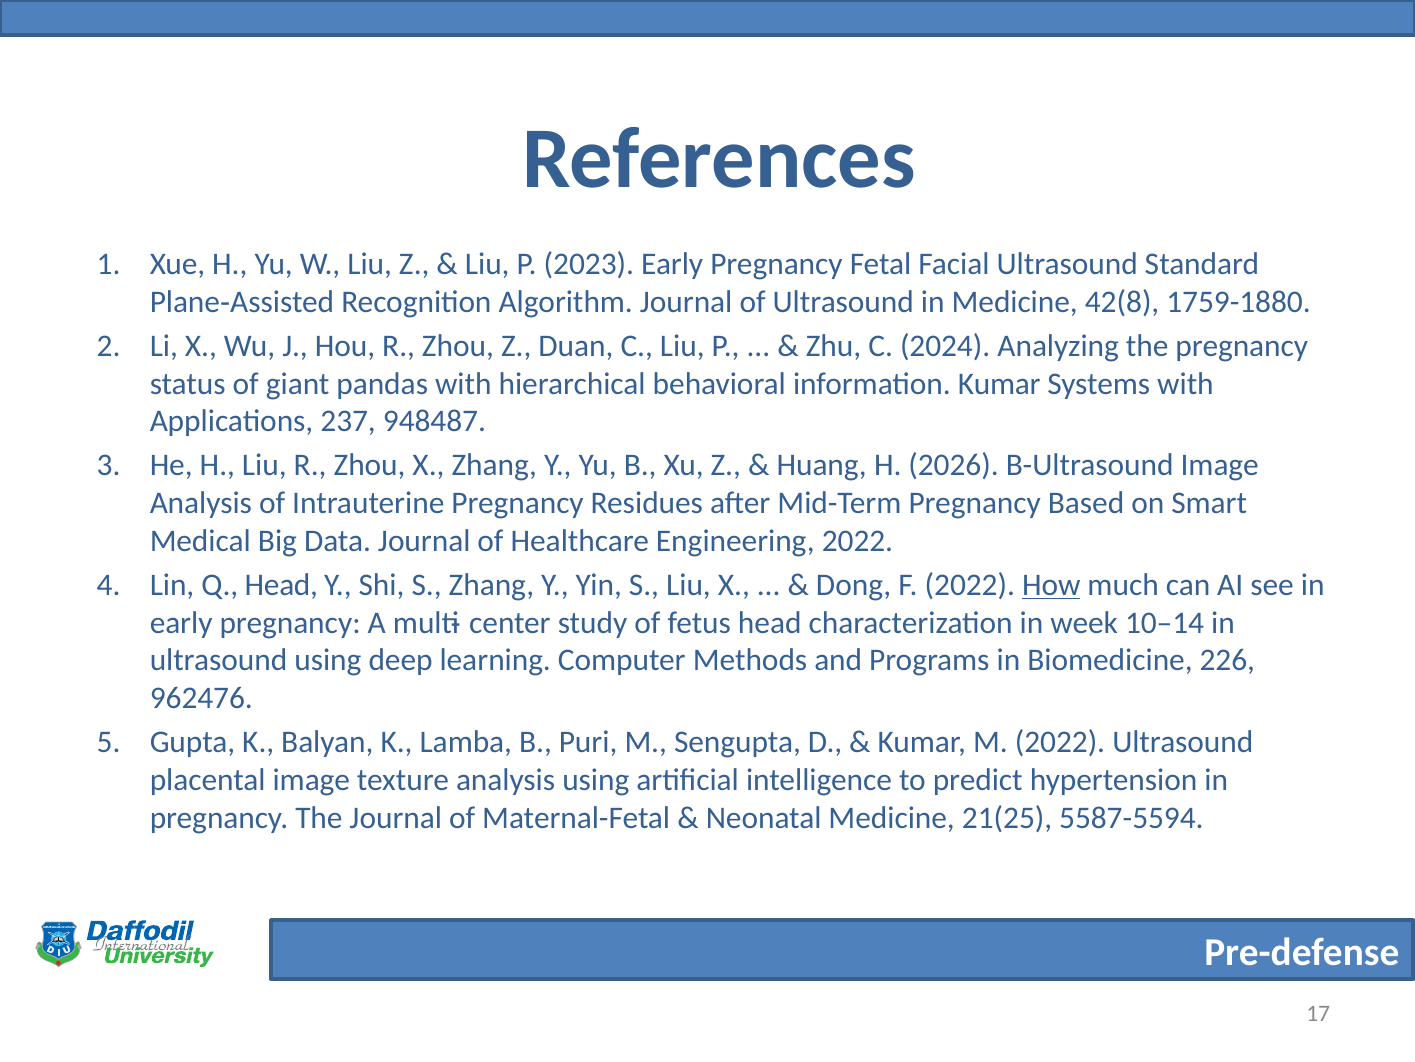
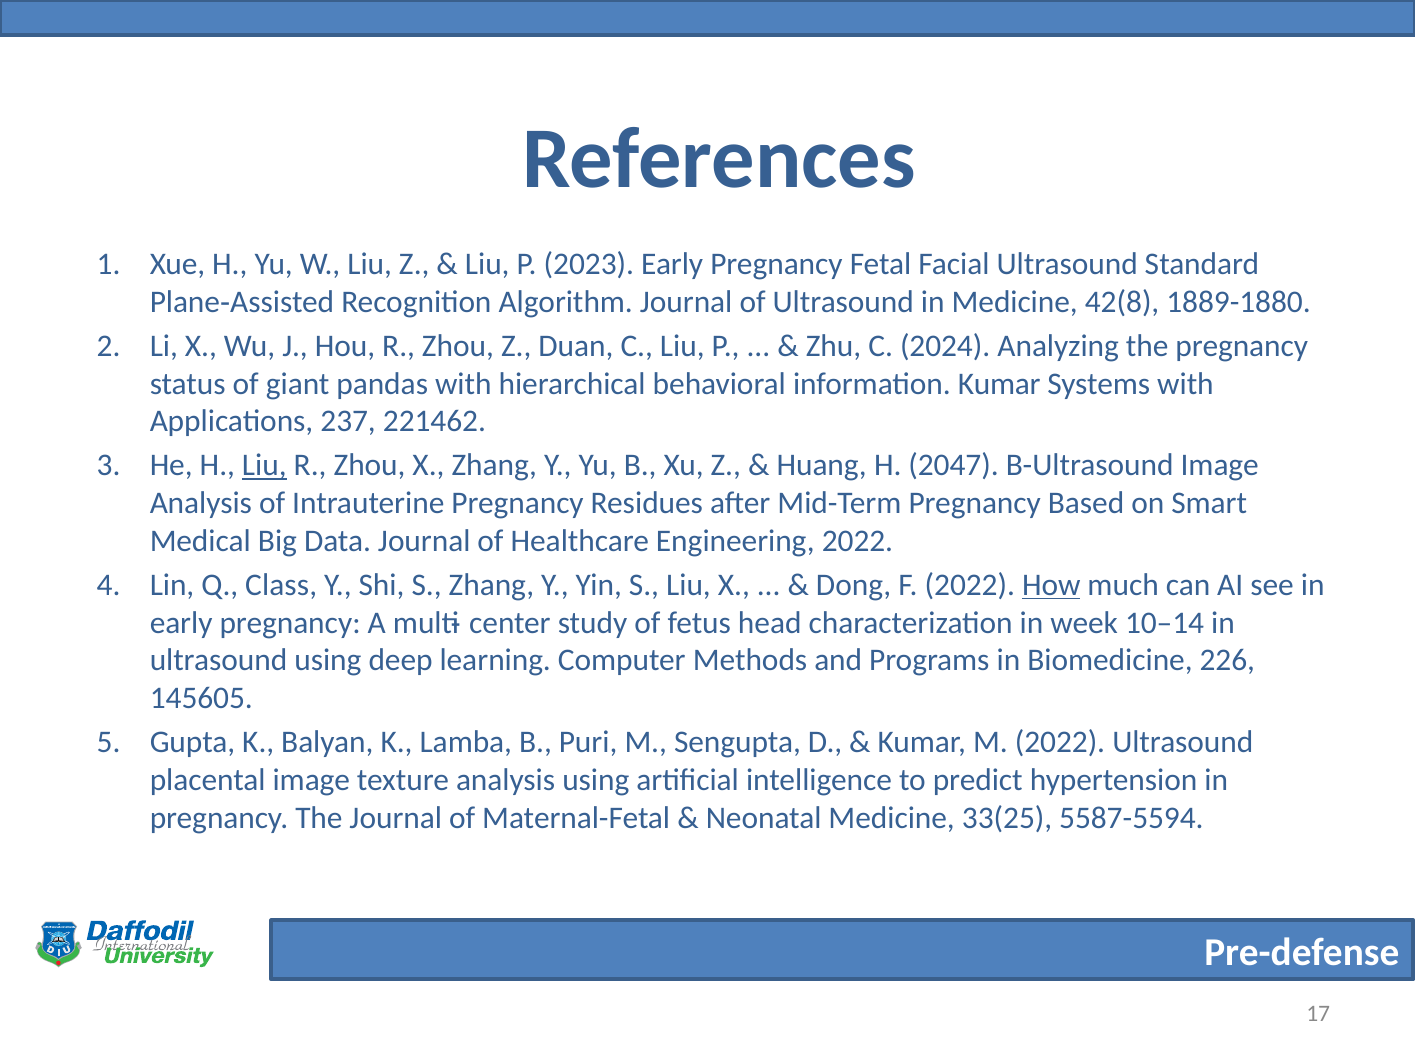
1759-1880: 1759-1880 -> 1889-1880
948487: 948487 -> 221462
Liu at (264, 465) underline: none -> present
2026: 2026 -> 2047
Q Head: Head -> Class
962476: 962476 -> 145605
21(25: 21(25 -> 33(25
